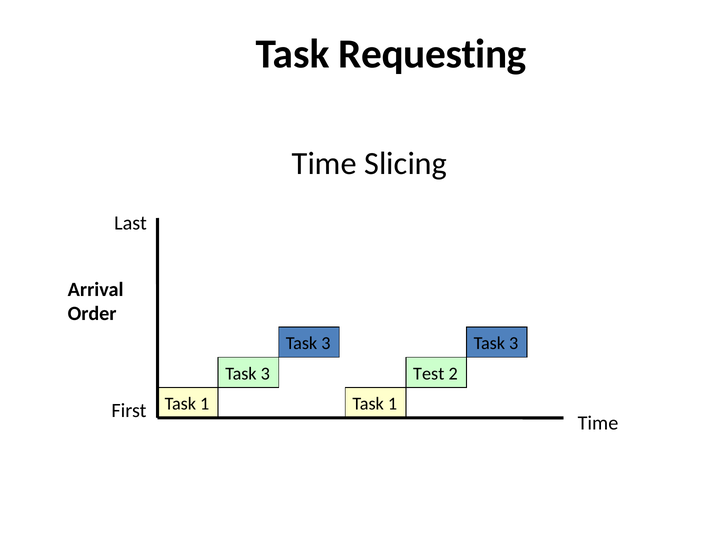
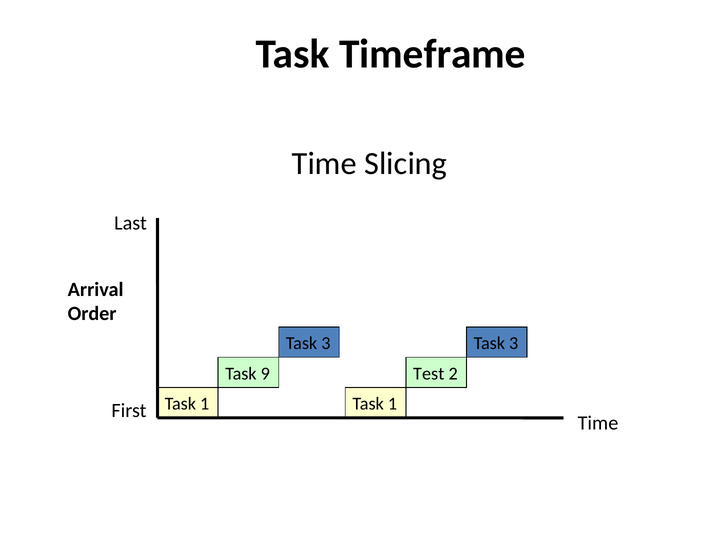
Requesting: Requesting -> Timeframe
3 at (265, 374): 3 -> 9
